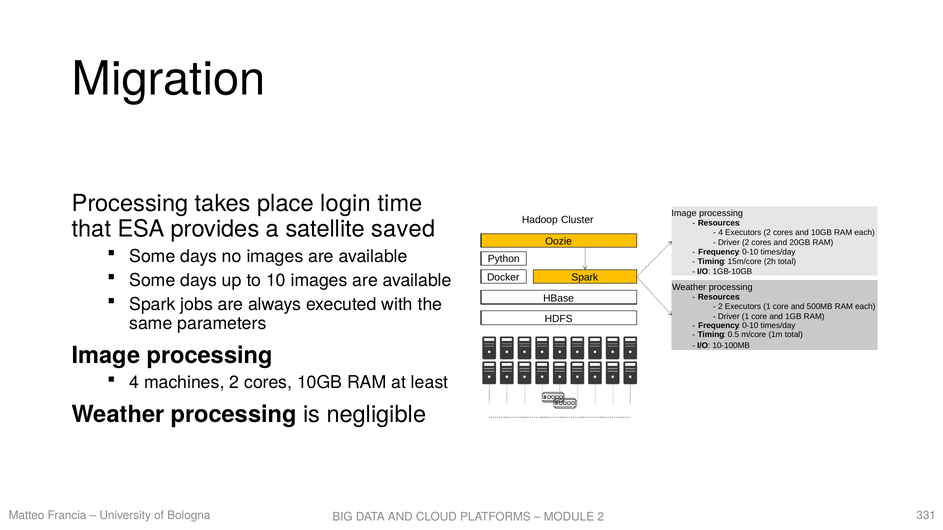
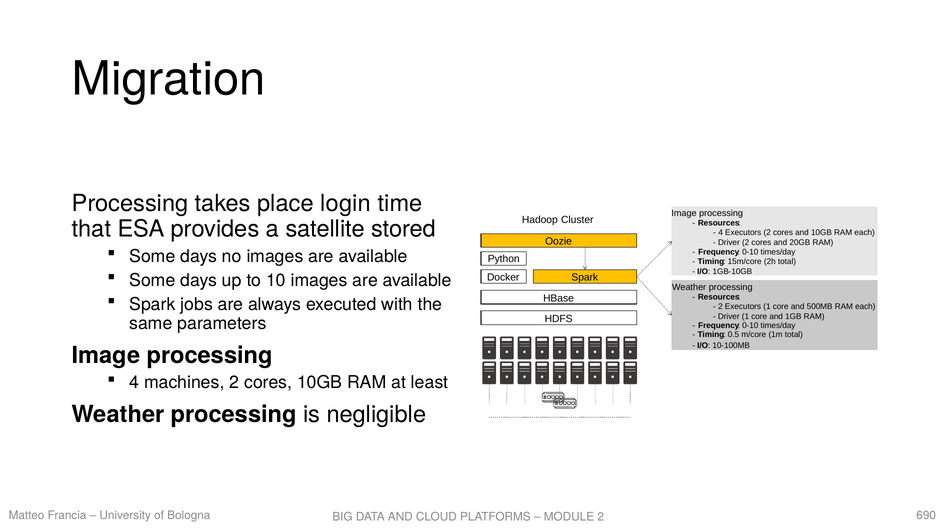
saved: saved -> stored
331: 331 -> 690
